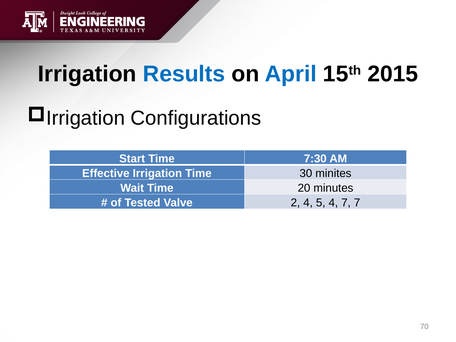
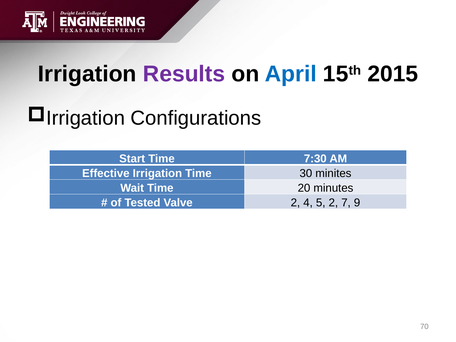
Results colour: blue -> purple
5 4: 4 -> 2
7 7: 7 -> 9
